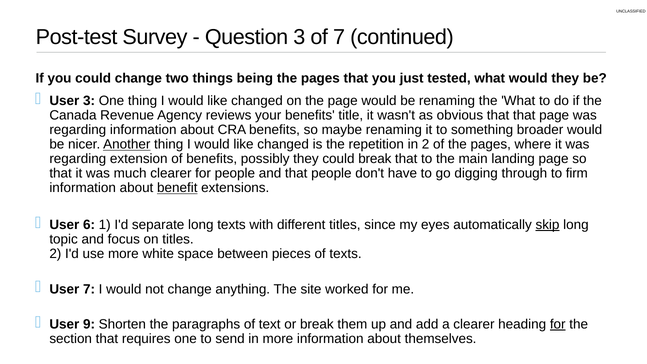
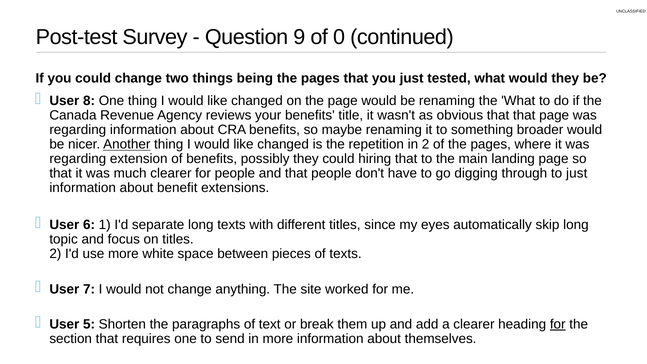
Question 3: 3 -> 9
of 7: 7 -> 0
User 3: 3 -> 8
could break: break -> hiring
to firm: firm -> just
benefit underline: present -> none
skip underline: present -> none
9: 9 -> 5
